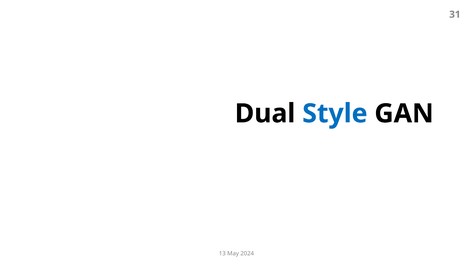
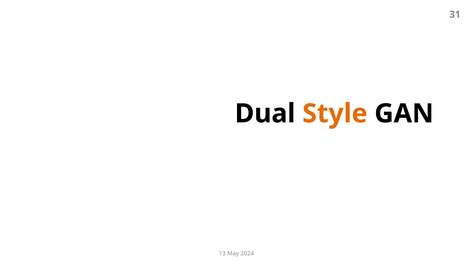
Style colour: blue -> orange
